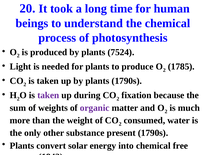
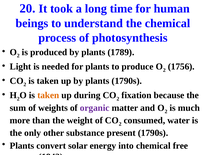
7524: 7524 -> 1789
1785: 1785 -> 1756
taken at (48, 95) colour: purple -> orange
